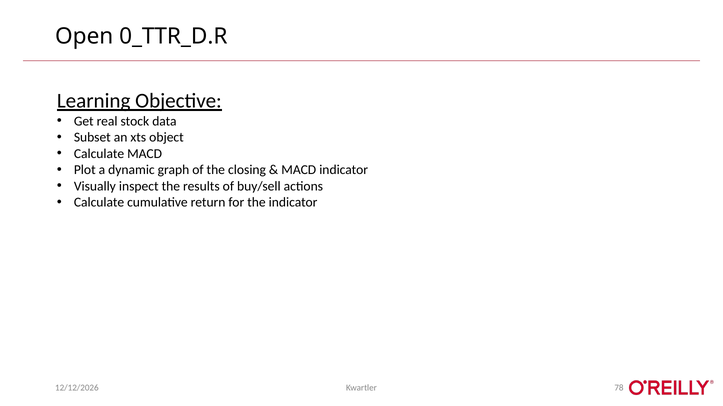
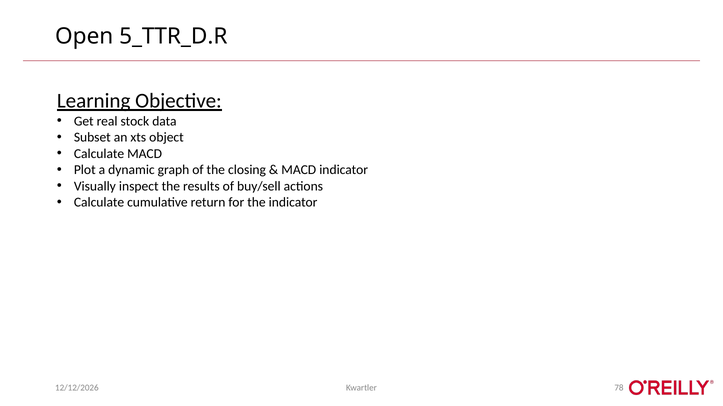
0_TTR_D.R: 0_TTR_D.R -> 5_TTR_D.R
